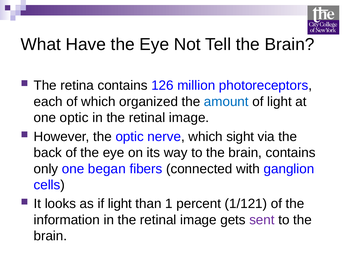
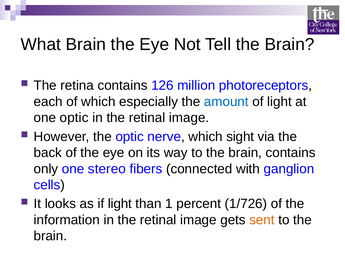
What Have: Have -> Brain
organized: organized -> especially
began: began -> stereo
1/121: 1/121 -> 1/726
sent colour: purple -> orange
